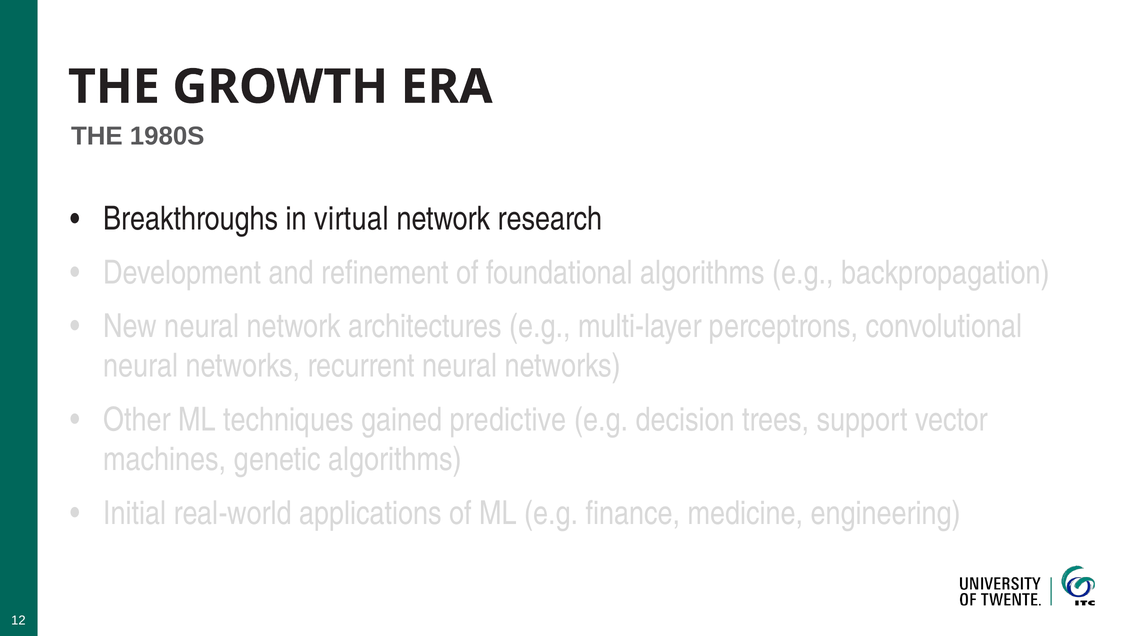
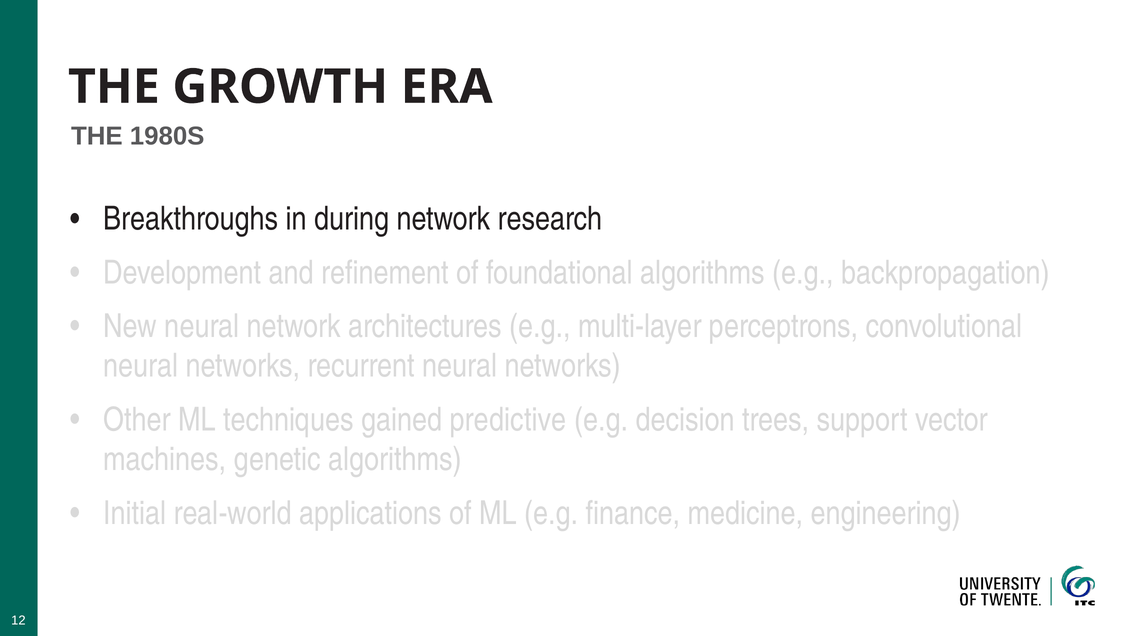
virtual: virtual -> during
